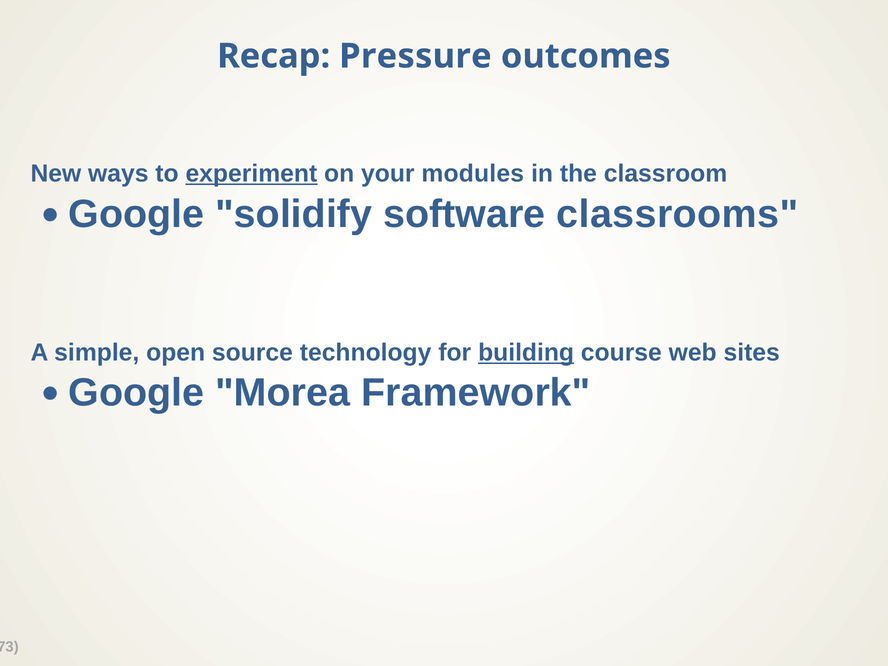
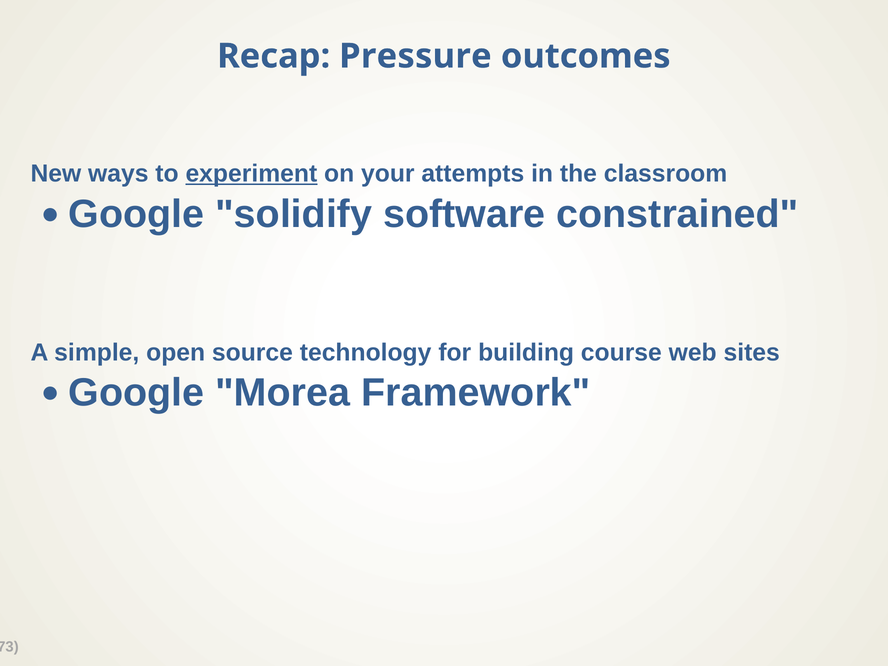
modules: modules -> attempts
classrooms: classrooms -> constrained
building underline: present -> none
